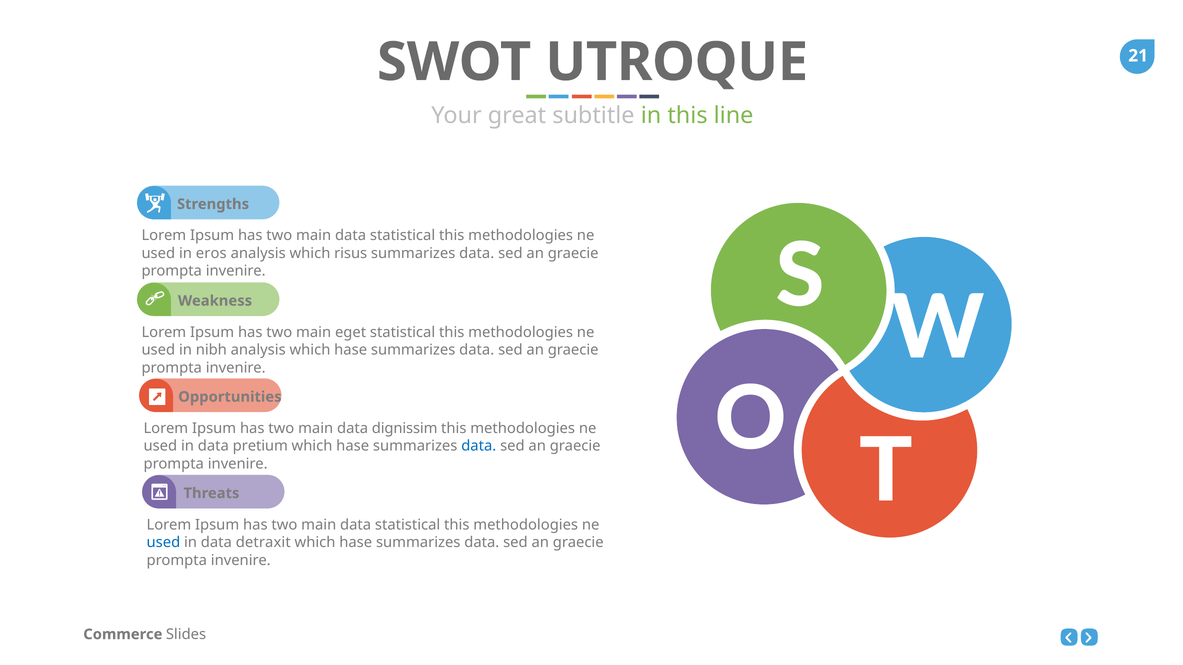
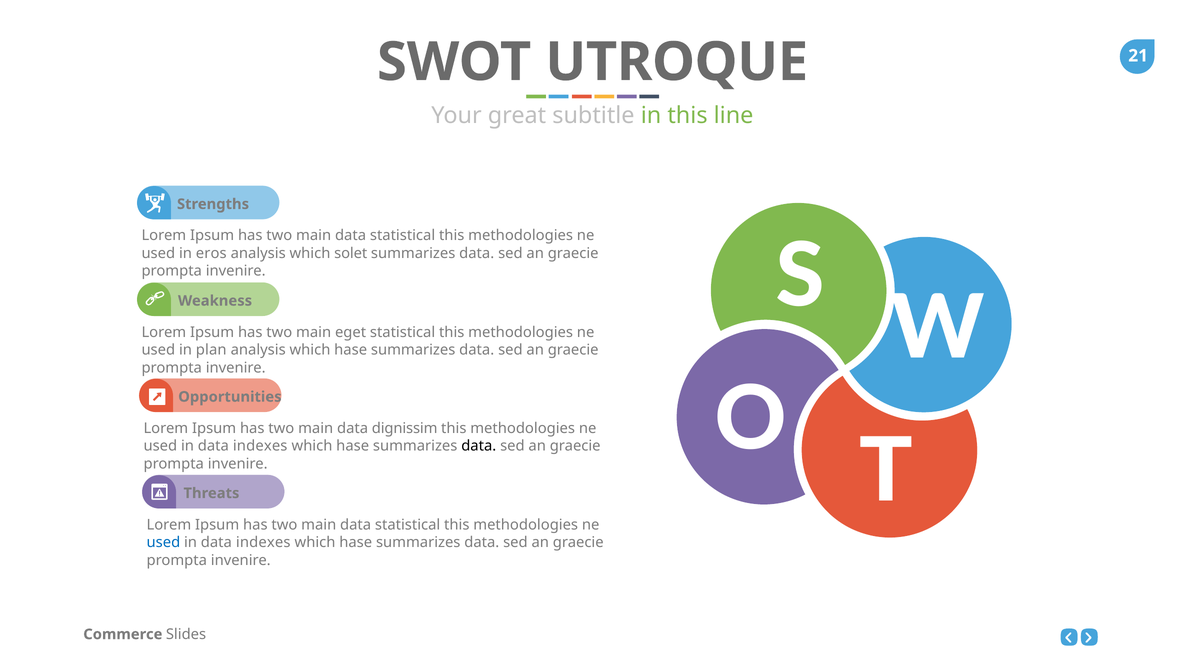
risus: risus -> solet
nibh: nibh -> plan
pretium at (260, 446): pretium -> indexes
data at (479, 446) colour: blue -> black
detraxit at (263, 543): detraxit -> indexes
